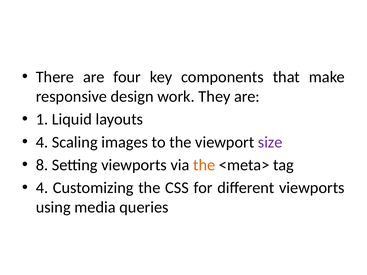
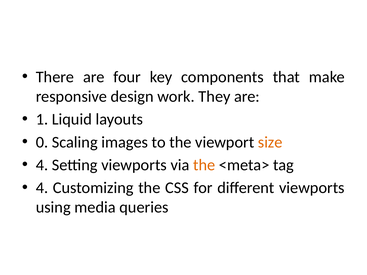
4 at (42, 142): 4 -> 0
size colour: purple -> orange
8 at (42, 165): 8 -> 4
